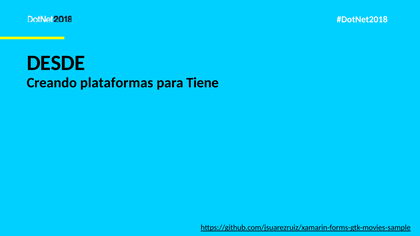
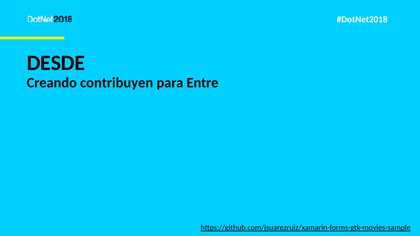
plataformas: plataformas -> contribuyen
Tiene: Tiene -> Entre
